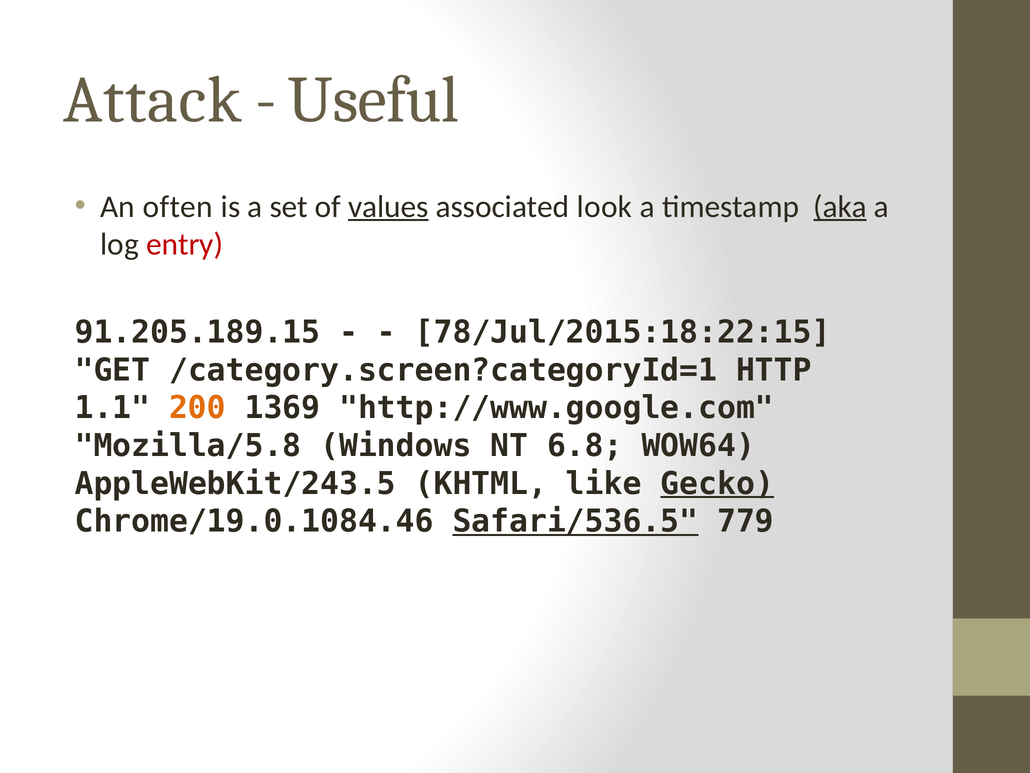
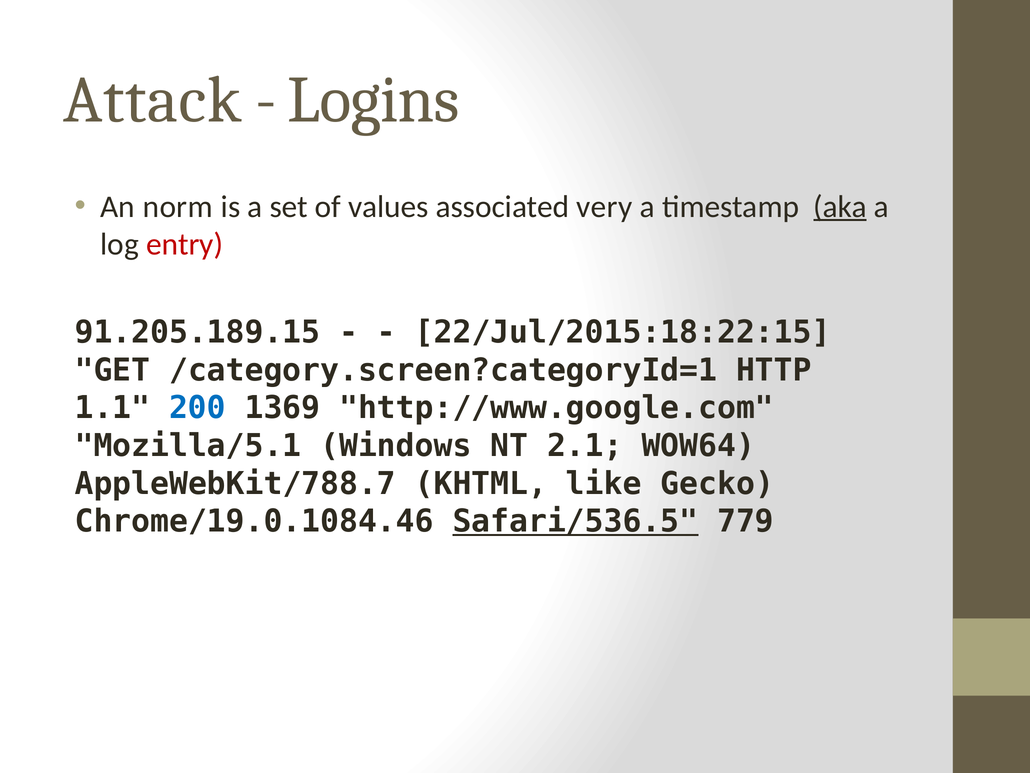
Useful: Useful -> Logins
often: often -> norm
values underline: present -> none
look: look -> very
78/Jul/2015:18:22:15: 78/Jul/2015:18:22:15 -> 22/Jul/2015:18:22:15
200 colour: orange -> blue
Mozilla/5.8: Mozilla/5.8 -> Mozilla/5.1
6.8: 6.8 -> 2.1
AppleWebKit/243.5: AppleWebKit/243.5 -> AppleWebKit/788.7
Gecko underline: present -> none
